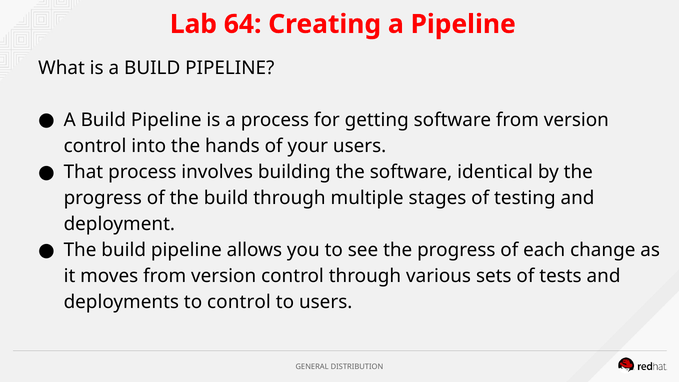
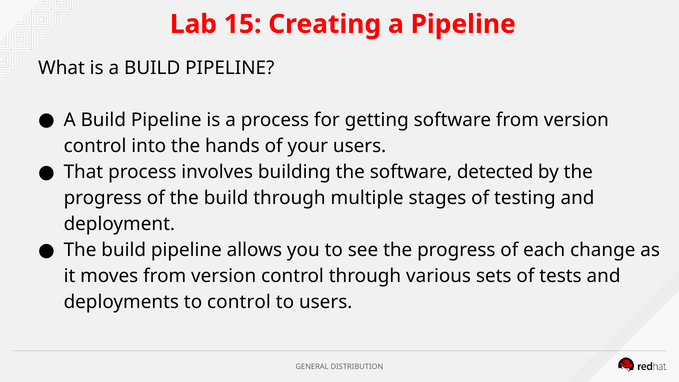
64: 64 -> 15
identical: identical -> detected
